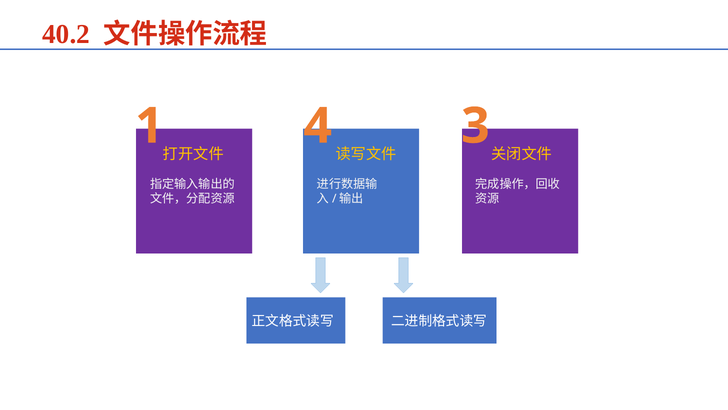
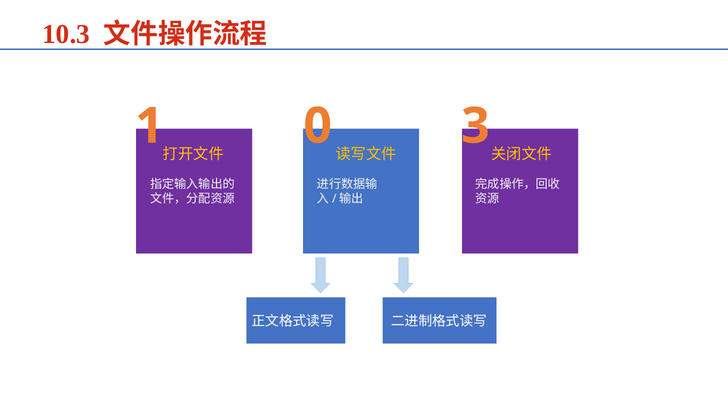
40.2: 40.2 -> 10.3
4: 4 -> 0
